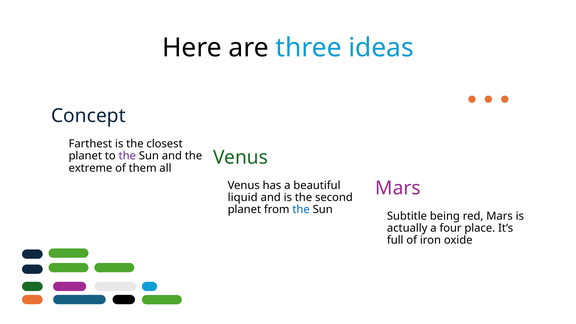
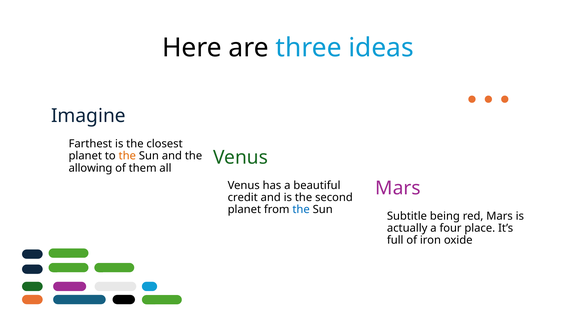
Concept: Concept -> Imagine
the at (127, 156) colour: purple -> orange
extreme: extreme -> allowing
liquid: liquid -> credit
